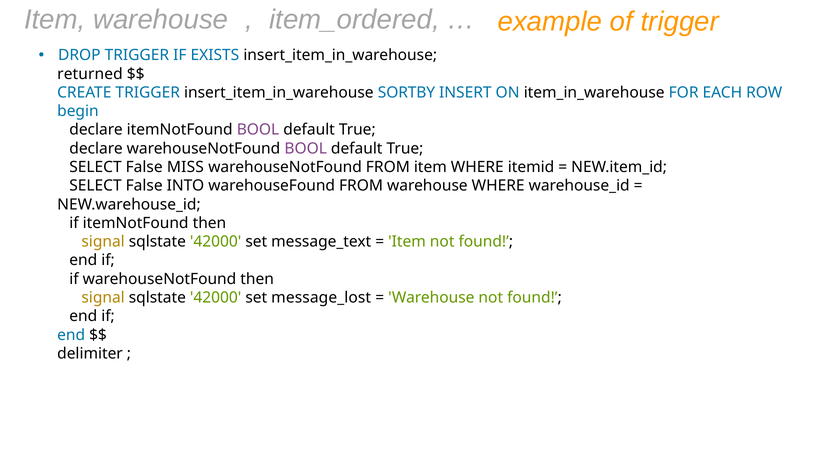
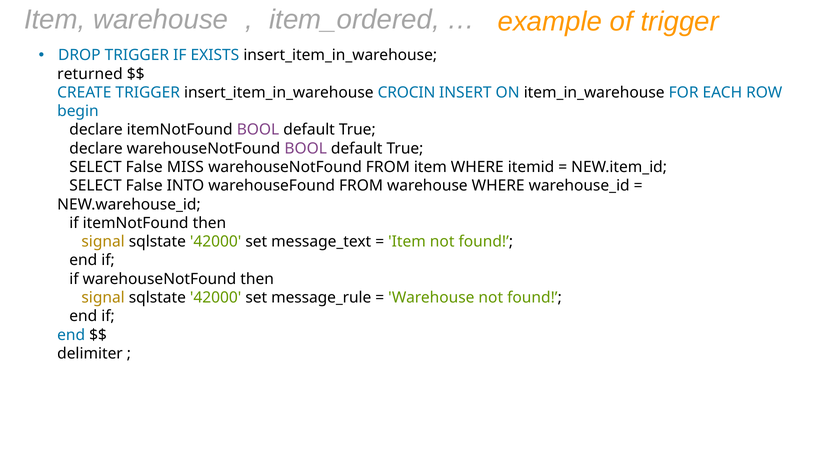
SORTBY: SORTBY -> CROCIN
message_lost: message_lost -> message_rule
